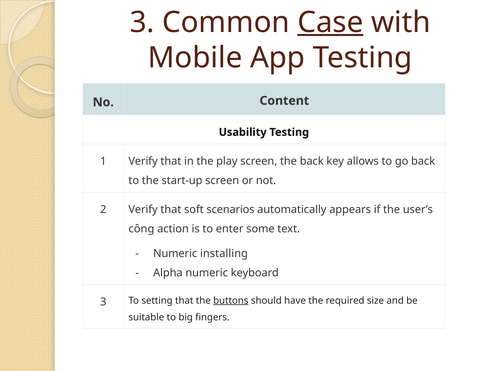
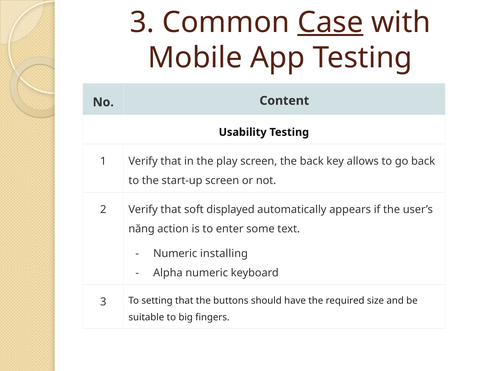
scenarios: scenarios -> displayed
công: công -> năng
buttons underline: present -> none
